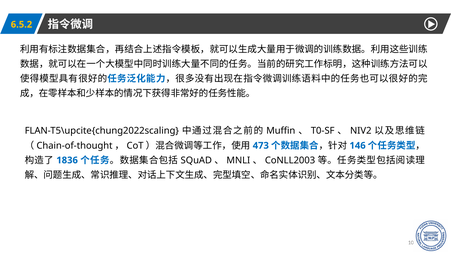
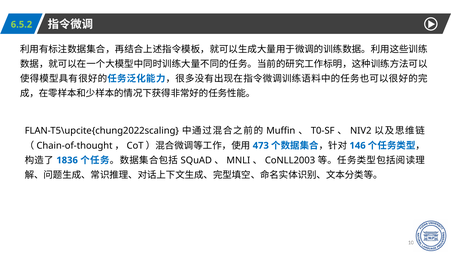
6.5.2 colour: yellow -> light green
